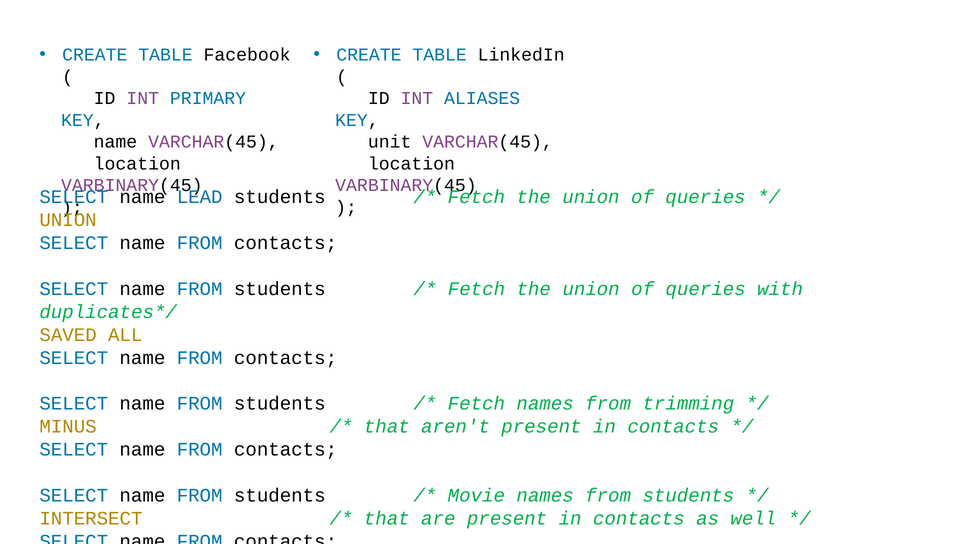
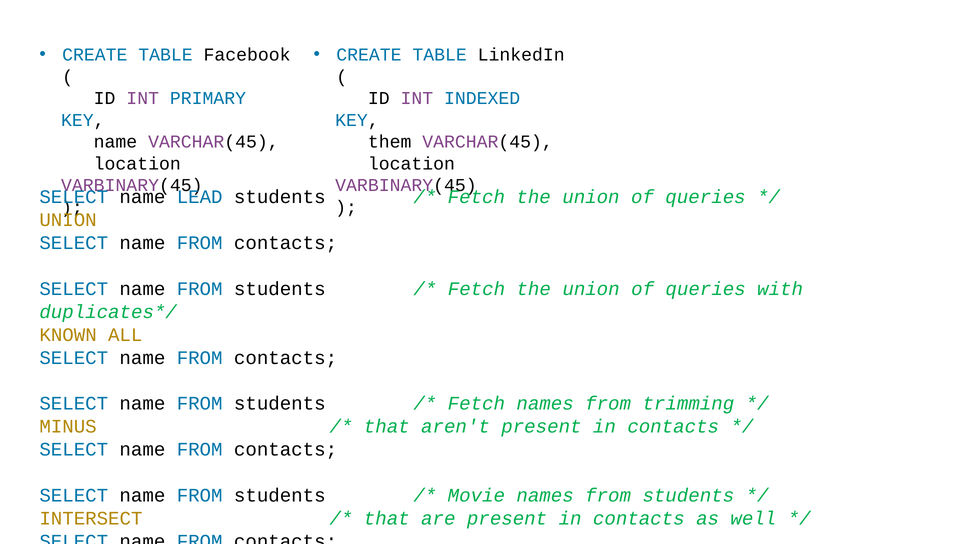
ALIASES: ALIASES -> INDEXED
unit: unit -> them
SAVED: SAVED -> KNOWN
